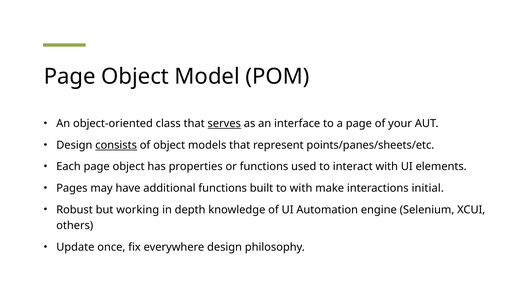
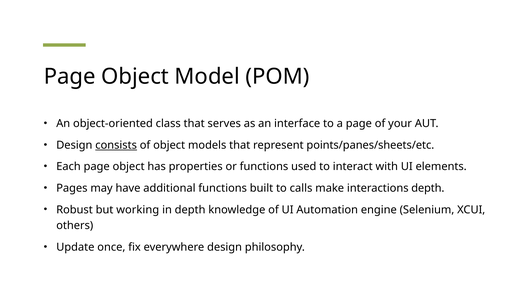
serves underline: present -> none
to with: with -> calls
interactions initial: initial -> depth
